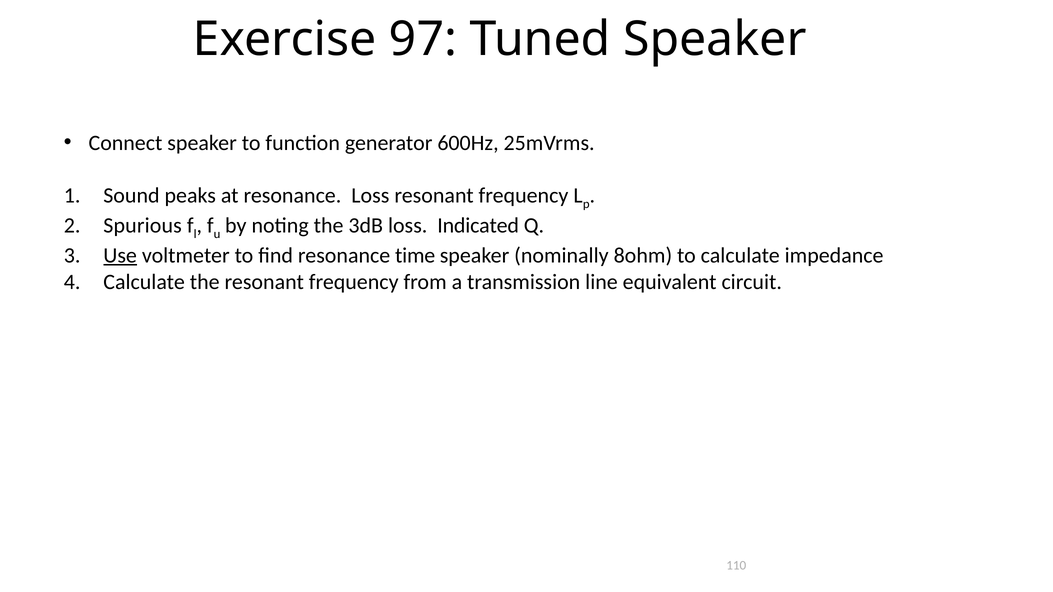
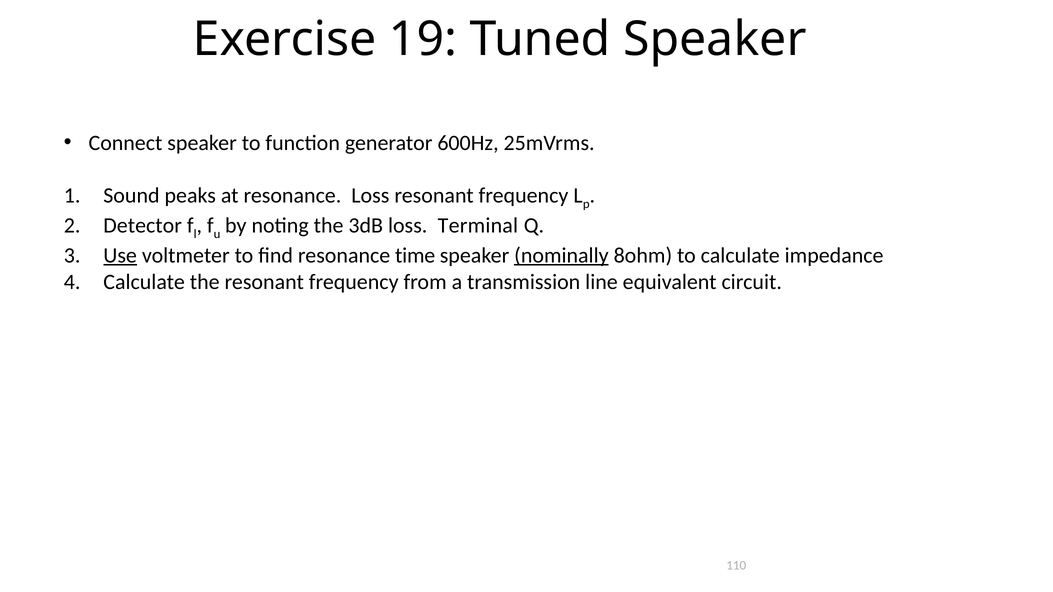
97: 97 -> 19
Spurious: Spurious -> Detector
Indicated: Indicated -> Terminal
nominally underline: none -> present
